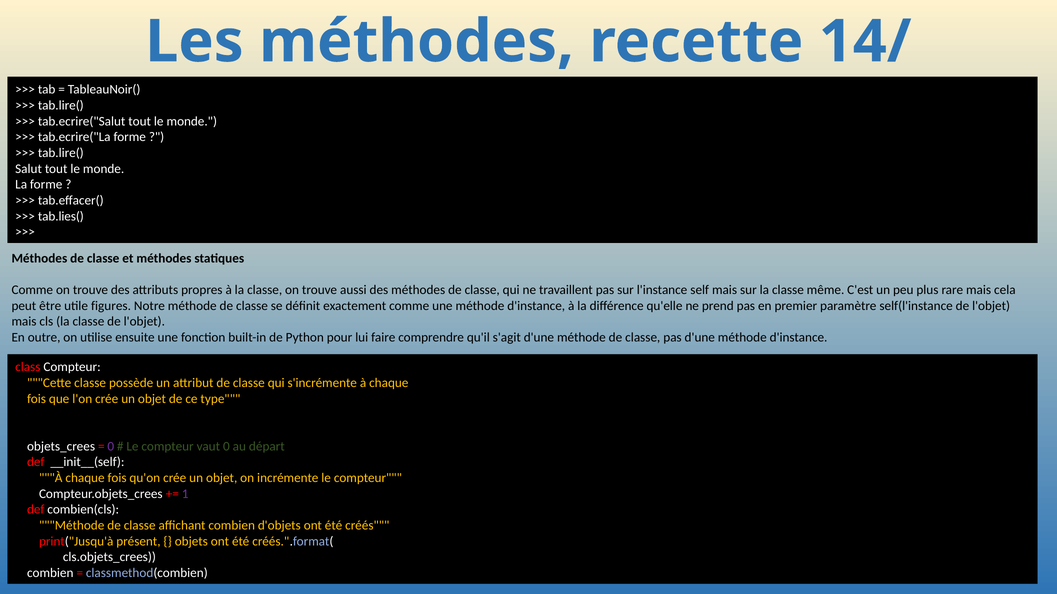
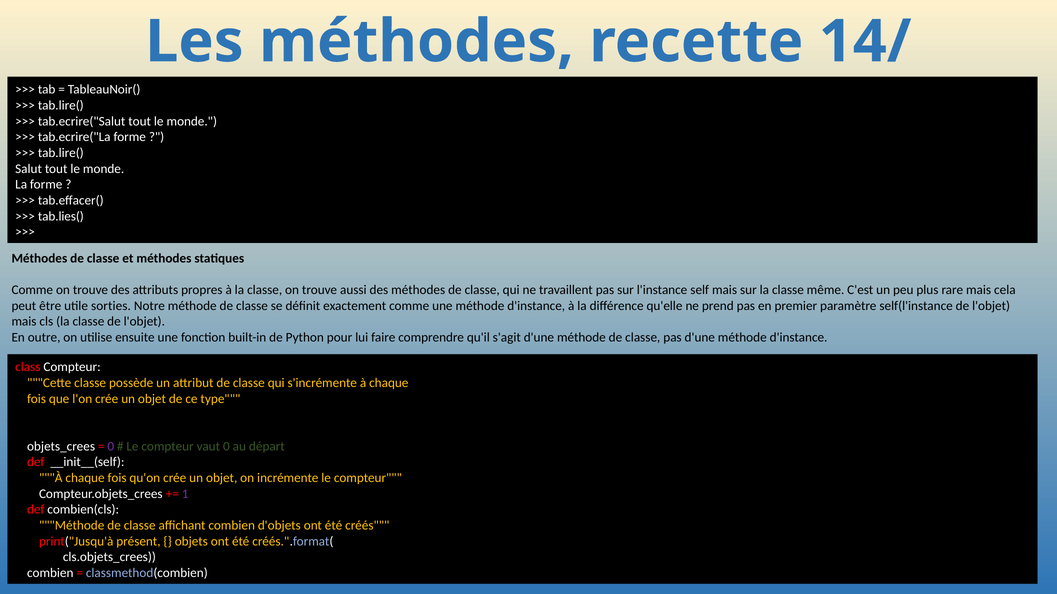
figures: figures -> sorties
